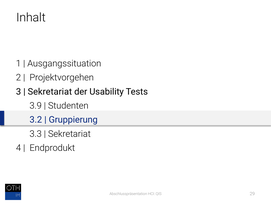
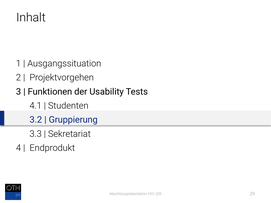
Sekretariat at (50, 92): Sekretariat -> Funktionen
3.9: 3.9 -> 4.1
